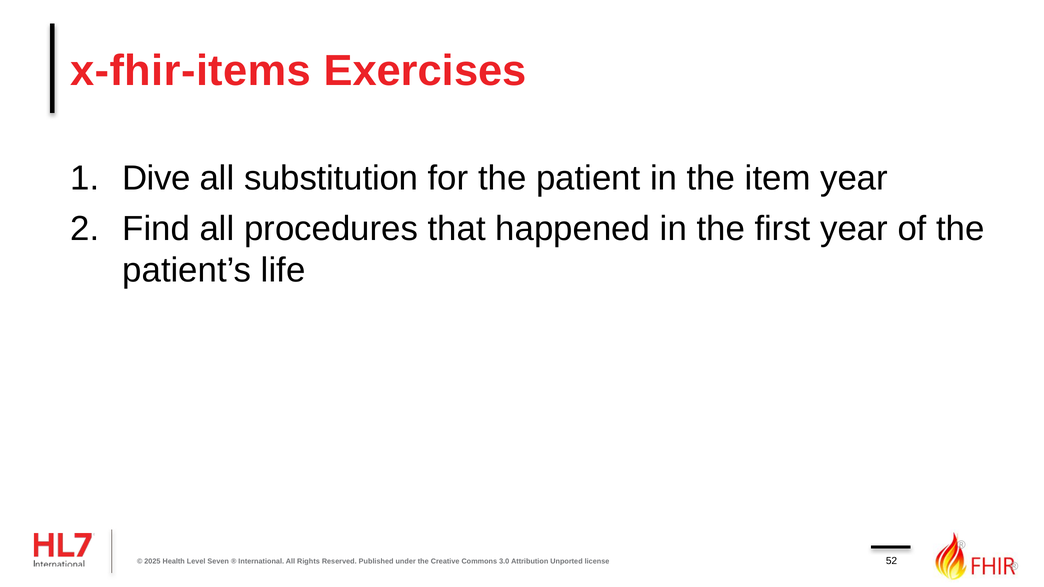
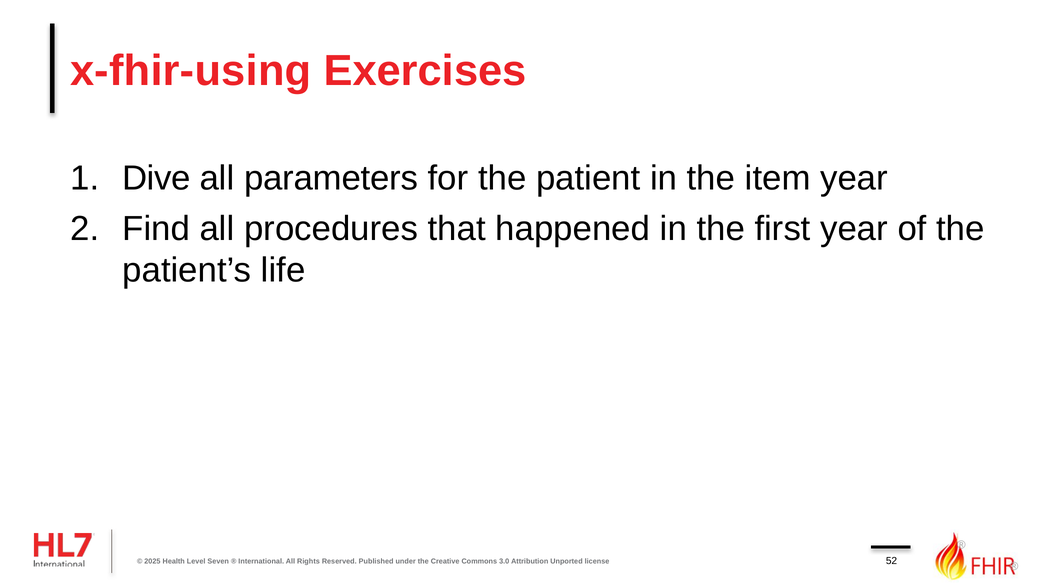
x-fhir-items: x-fhir-items -> x-fhir-using
substitution: substitution -> parameters
